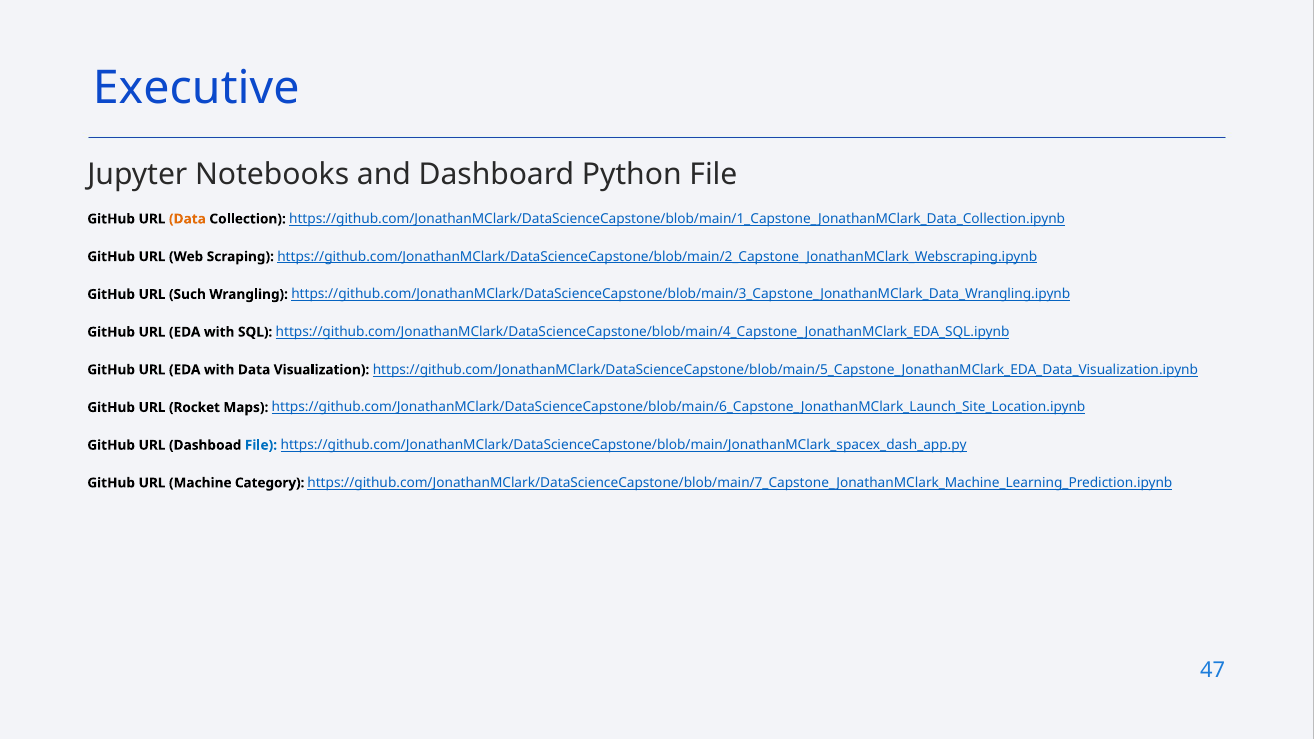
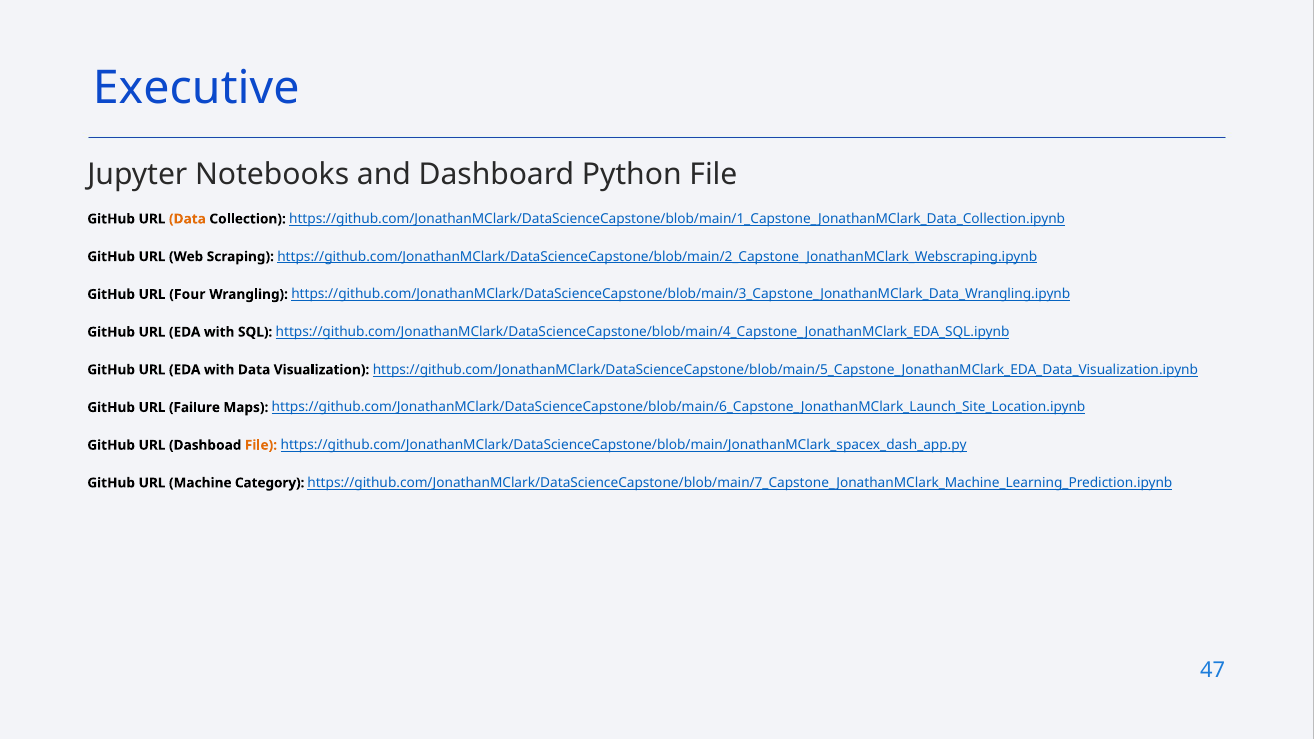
Such: Such -> Four
Rocket: Rocket -> Failure
File at (261, 445) colour: blue -> orange
